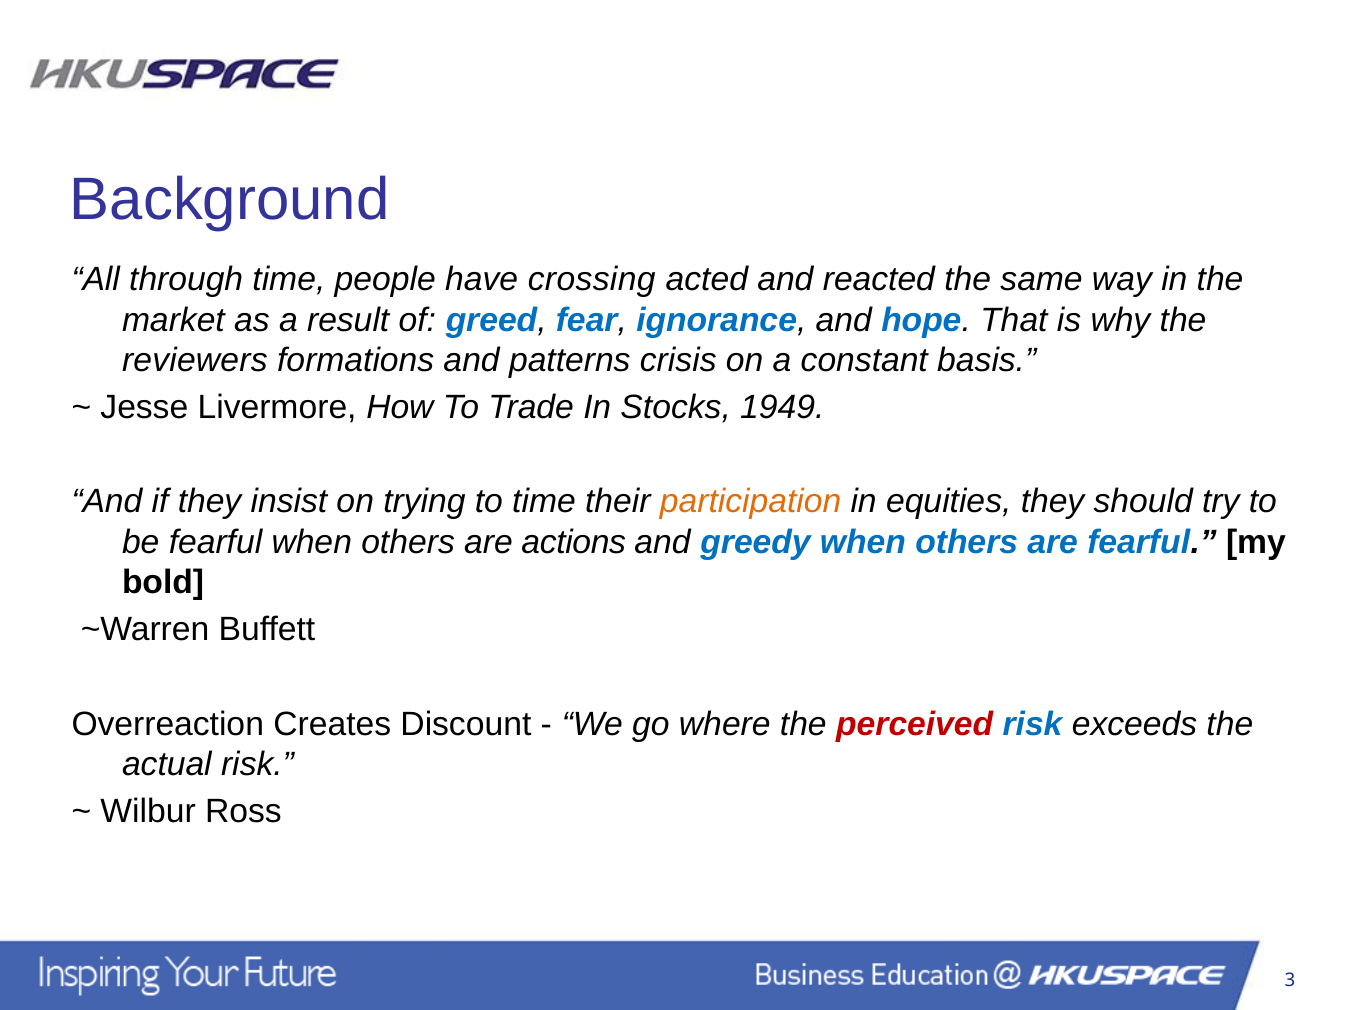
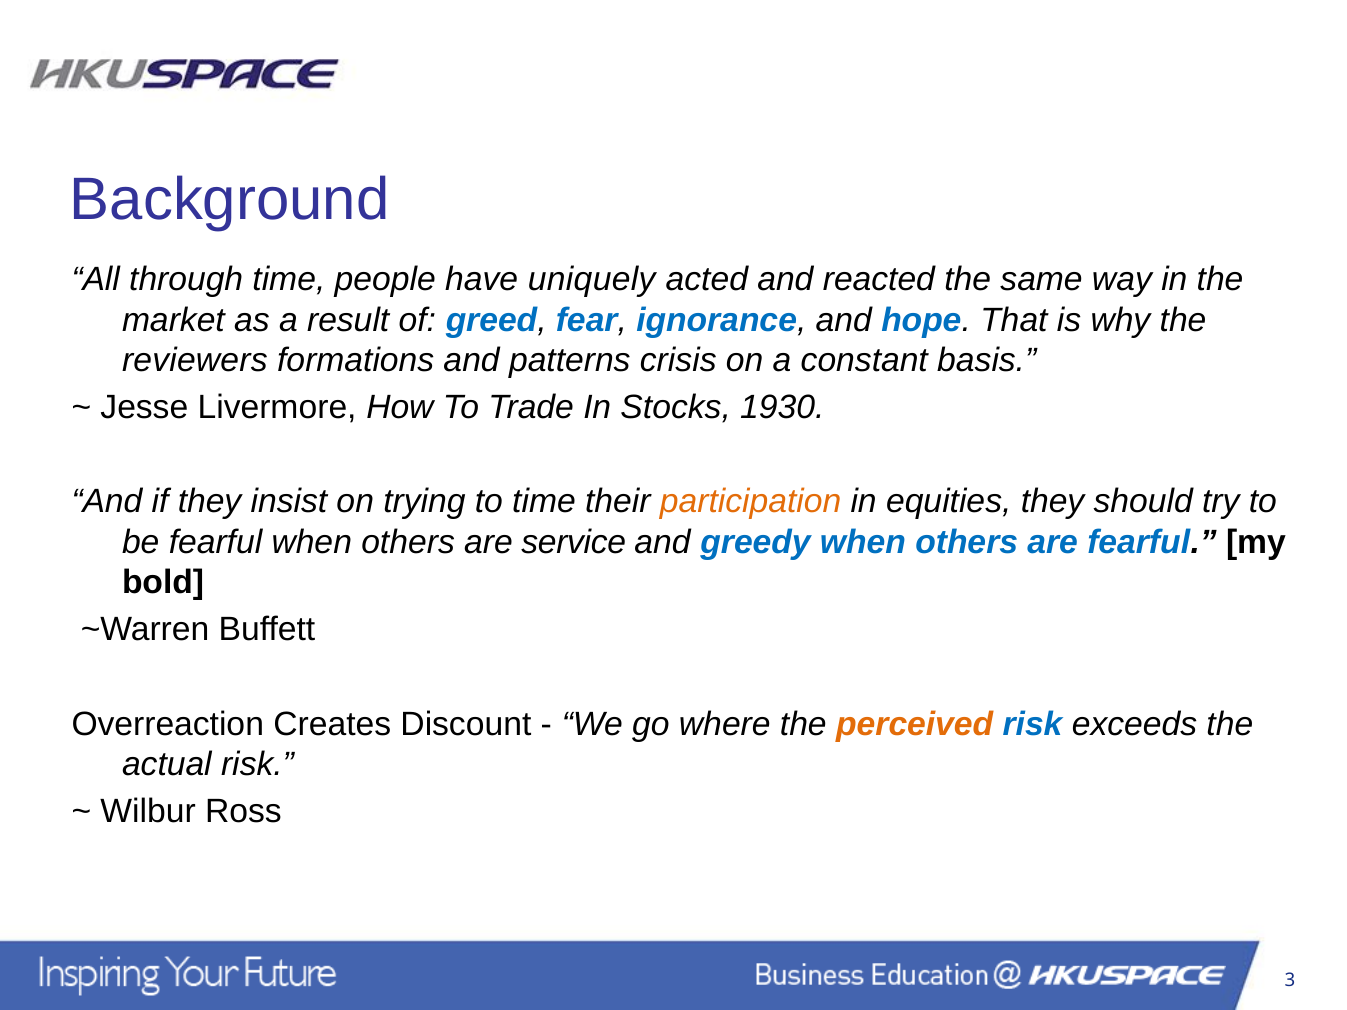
crossing: crossing -> uniquely
1949: 1949 -> 1930
actions: actions -> service
perceived colour: red -> orange
